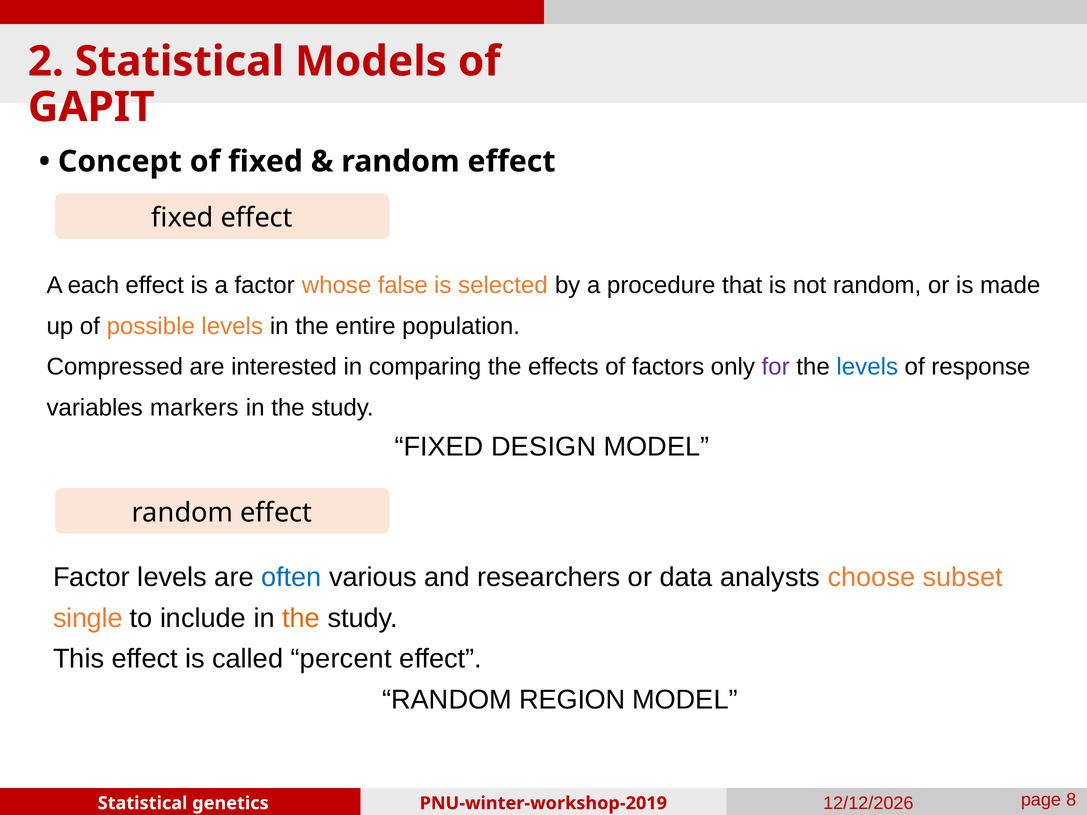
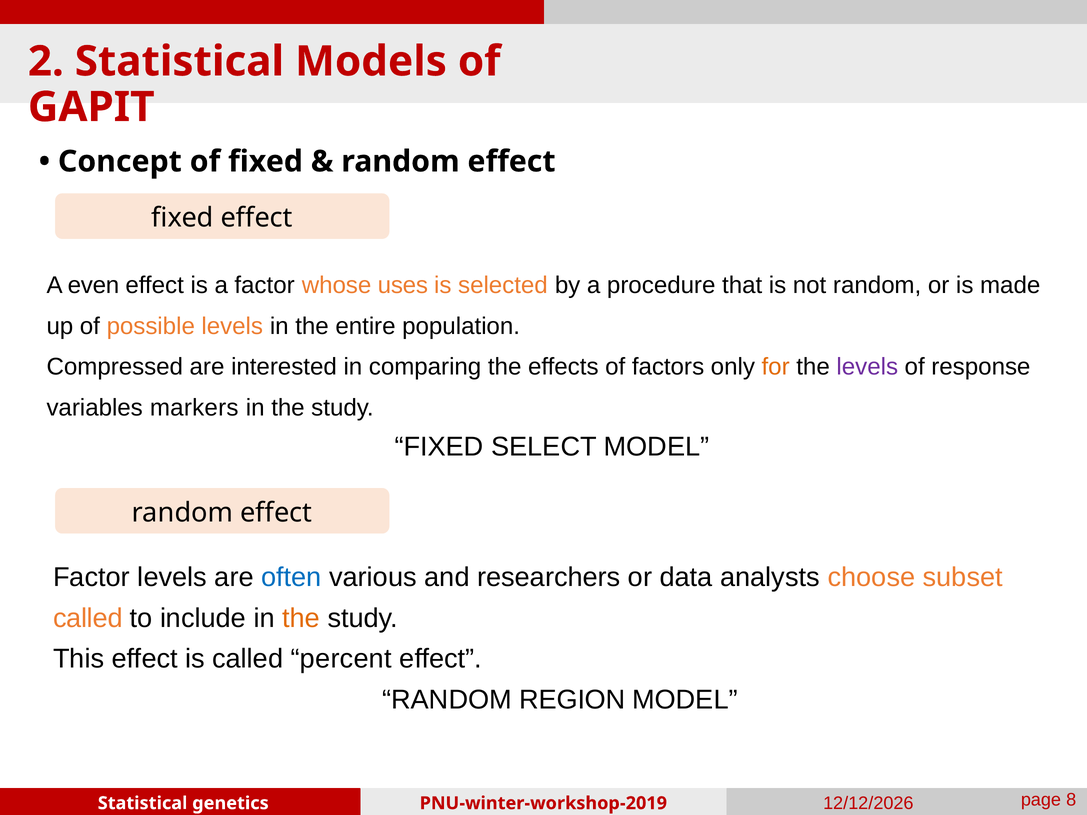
each: each -> even
false: false -> uses
for colour: purple -> orange
levels at (867, 367) colour: blue -> purple
DESIGN: DESIGN -> SELECT
single at (88, 618): single -> called
